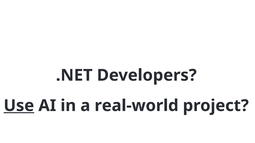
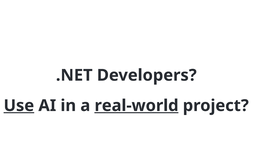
real-world underline: none -> present
